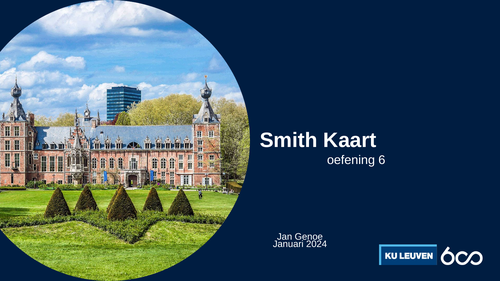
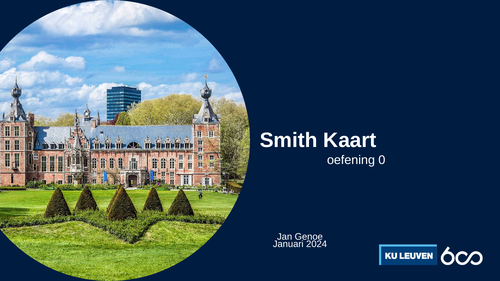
6: 6 -> 0
